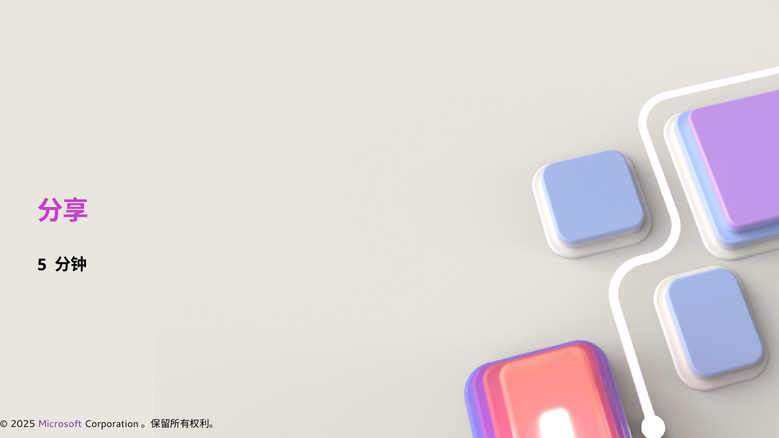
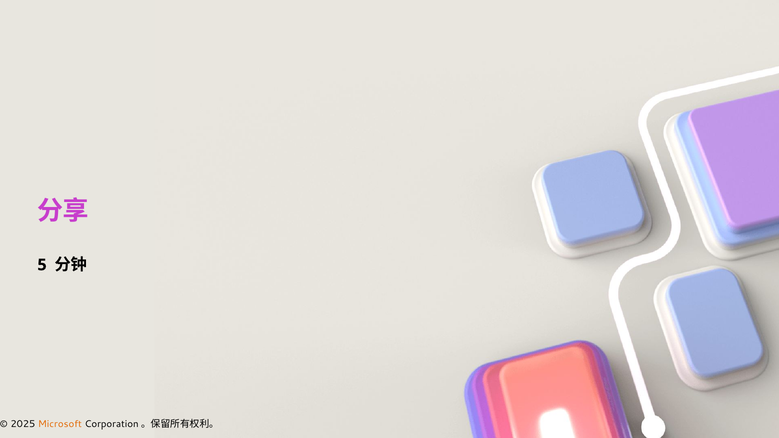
Microsoft colour: purple -> orange
